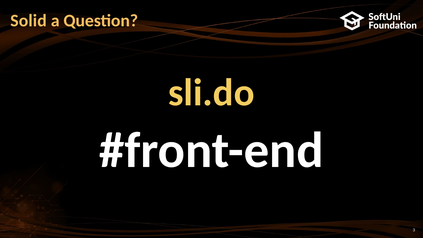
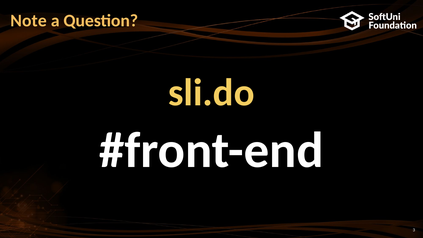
Solid: Solid -> Note
